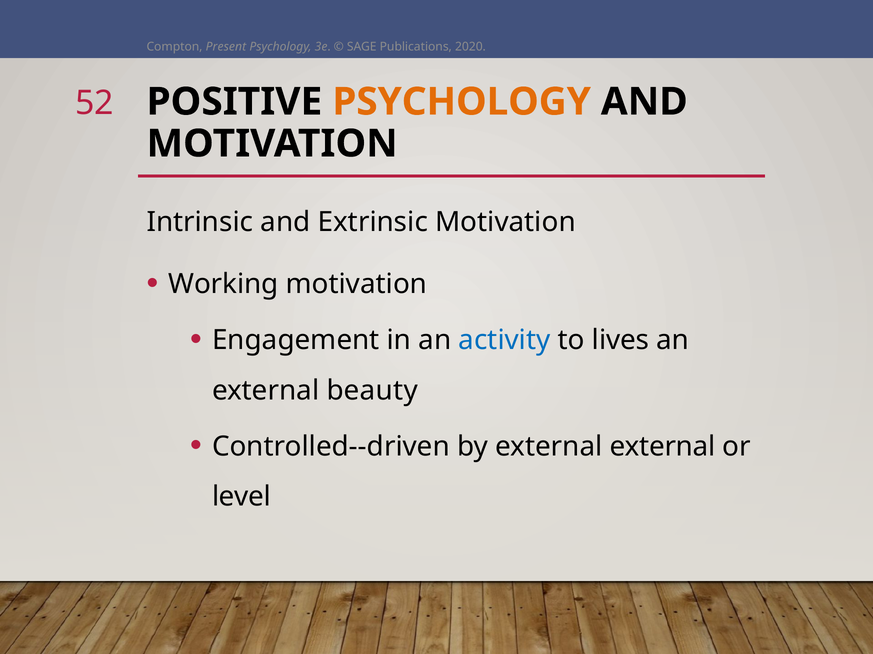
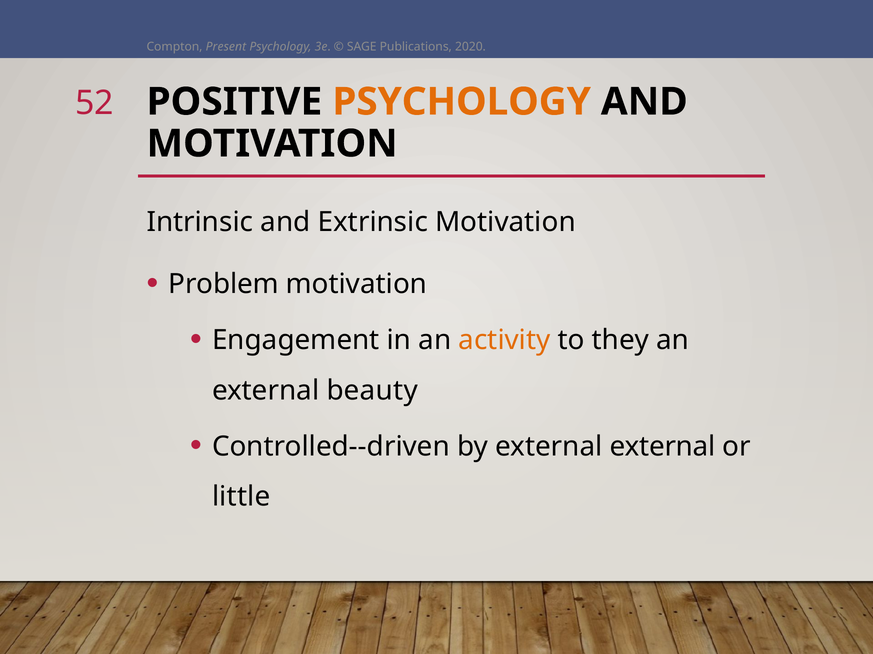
Working: Working -> Problem
activity colour: blue -> orange
lives: lives -> they
level: level -> little
